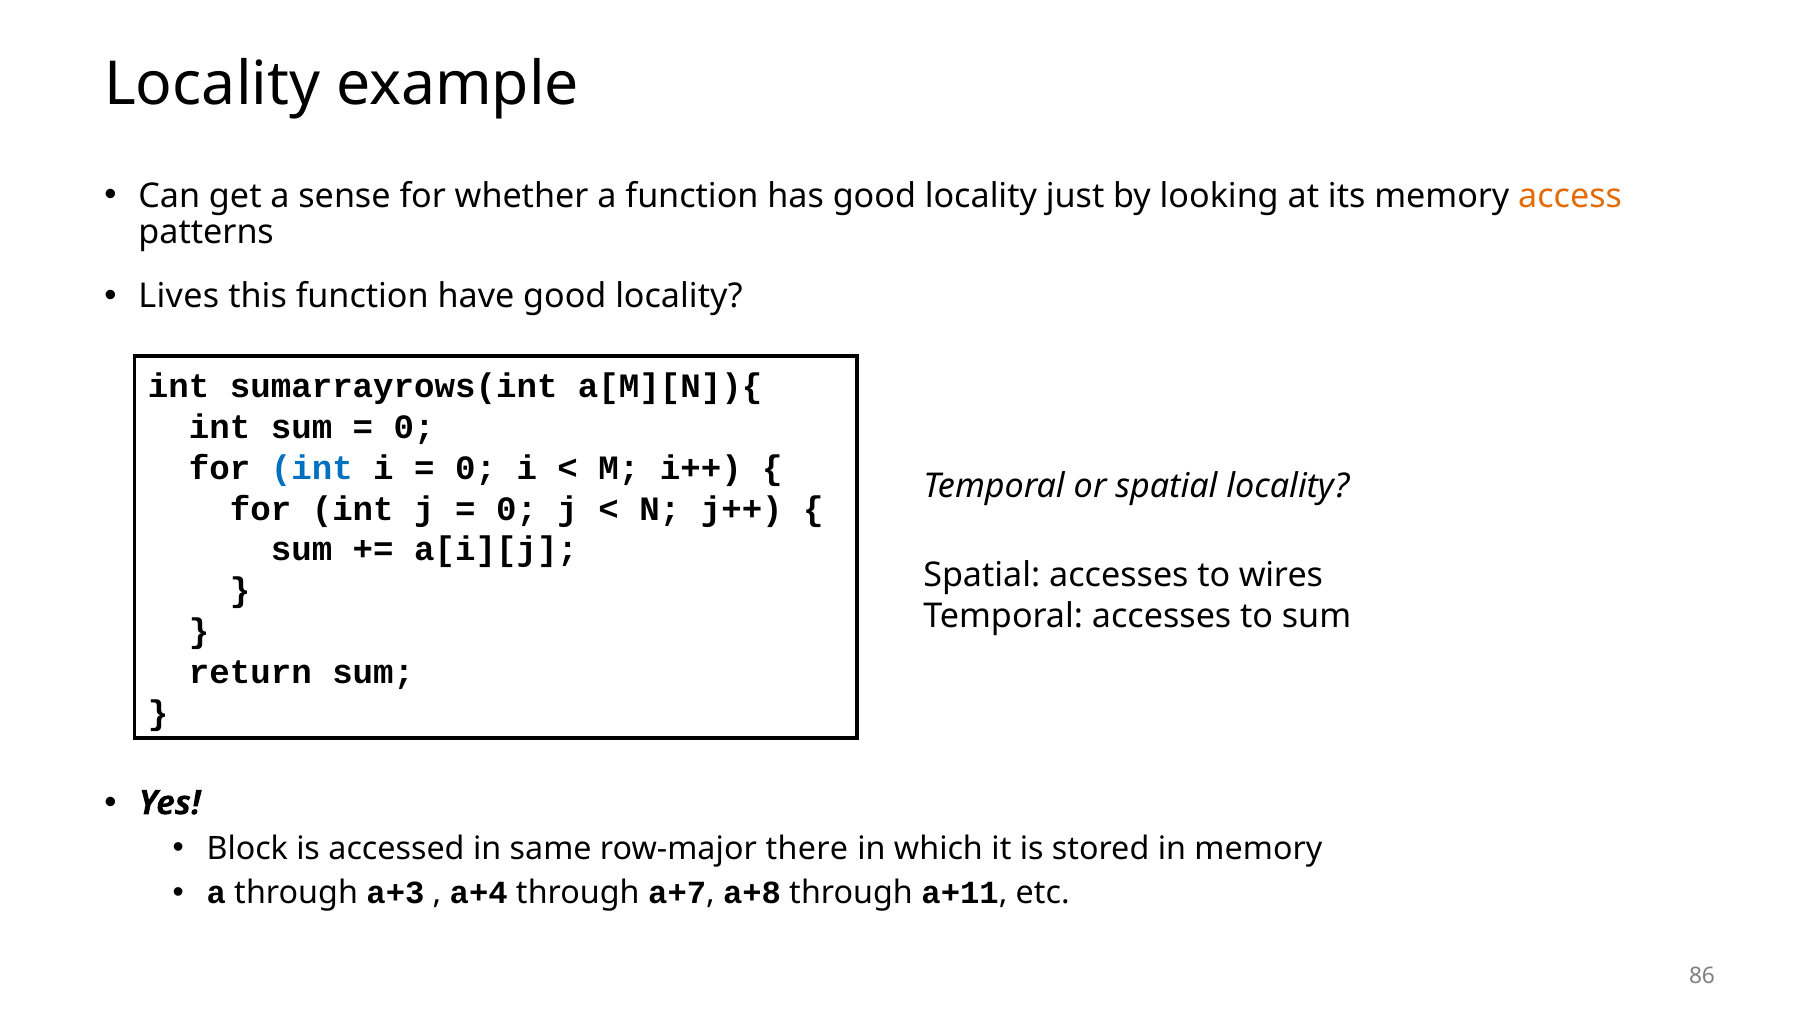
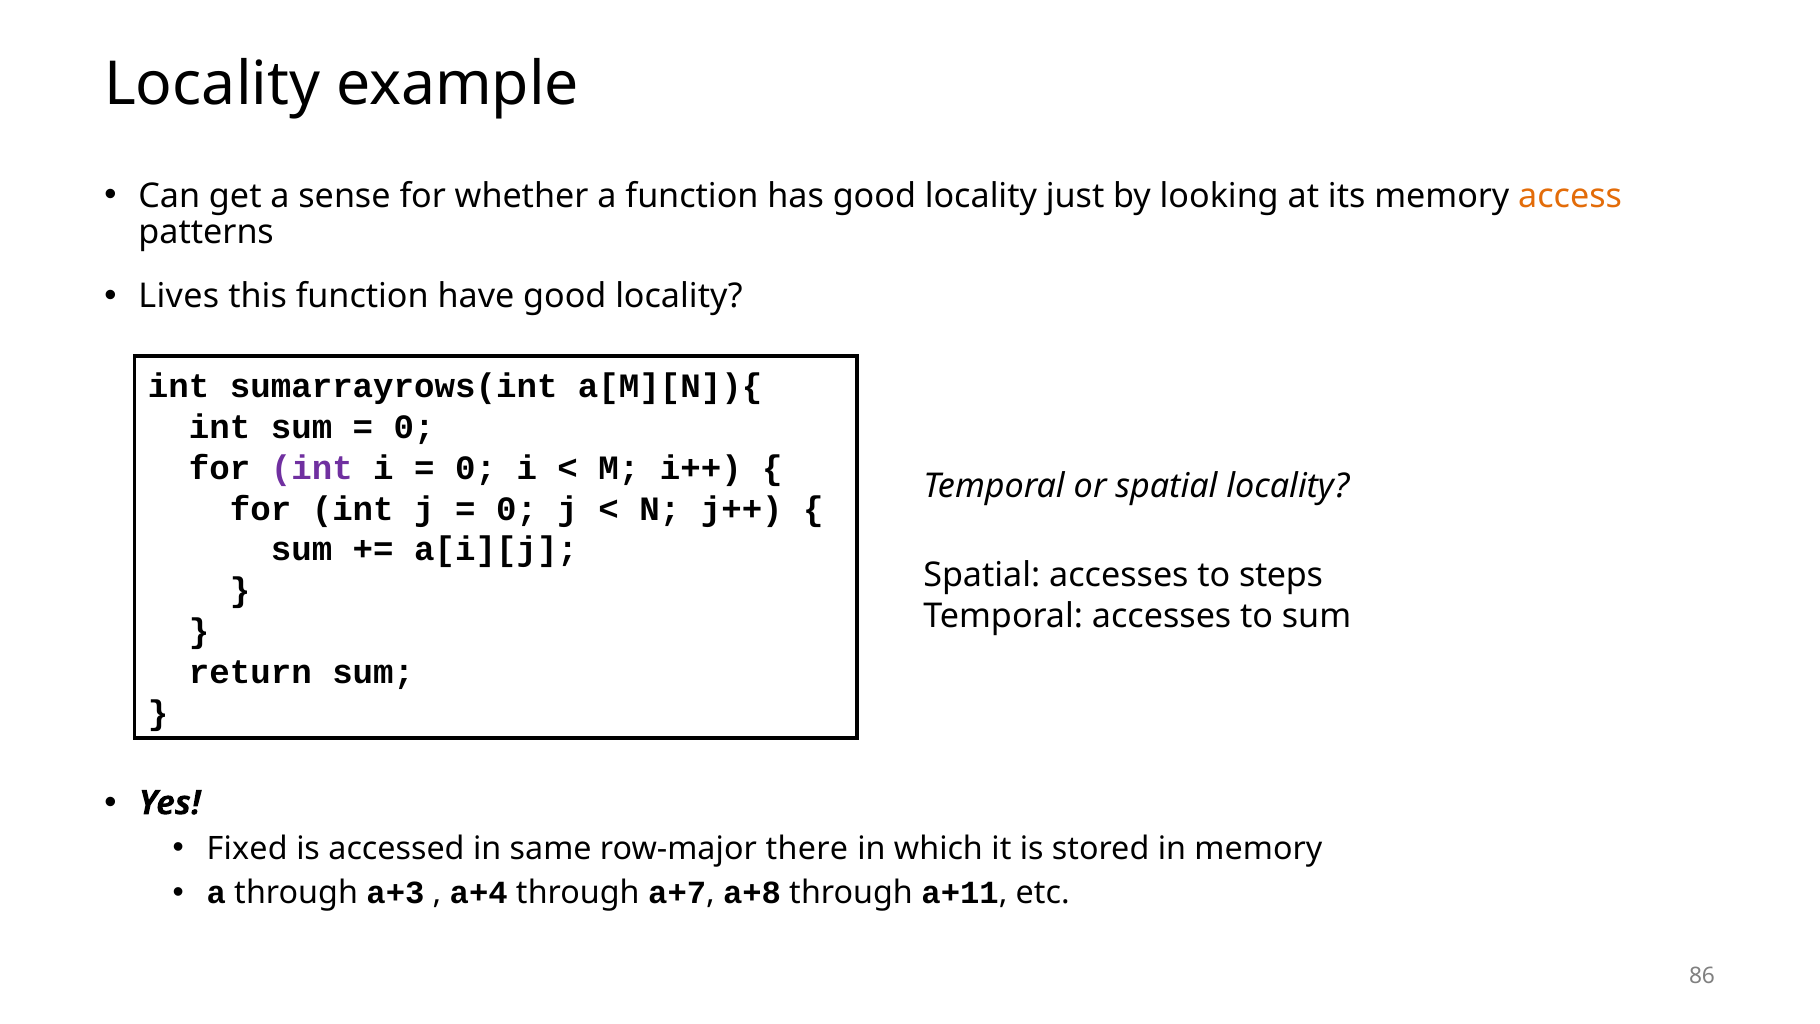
int at (312, 468) colour: blue -> purple
wires: wires -> steps
Block: Block -> Fixed
